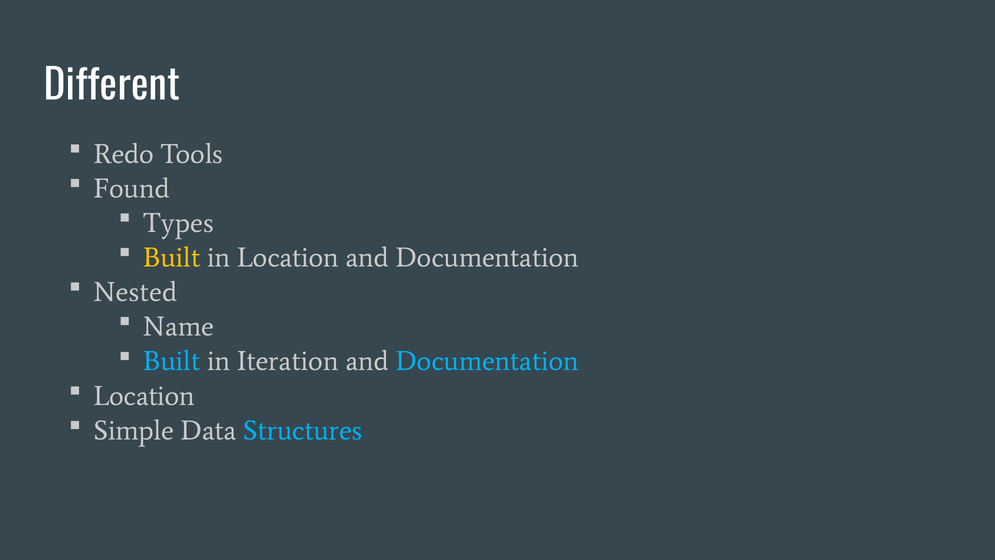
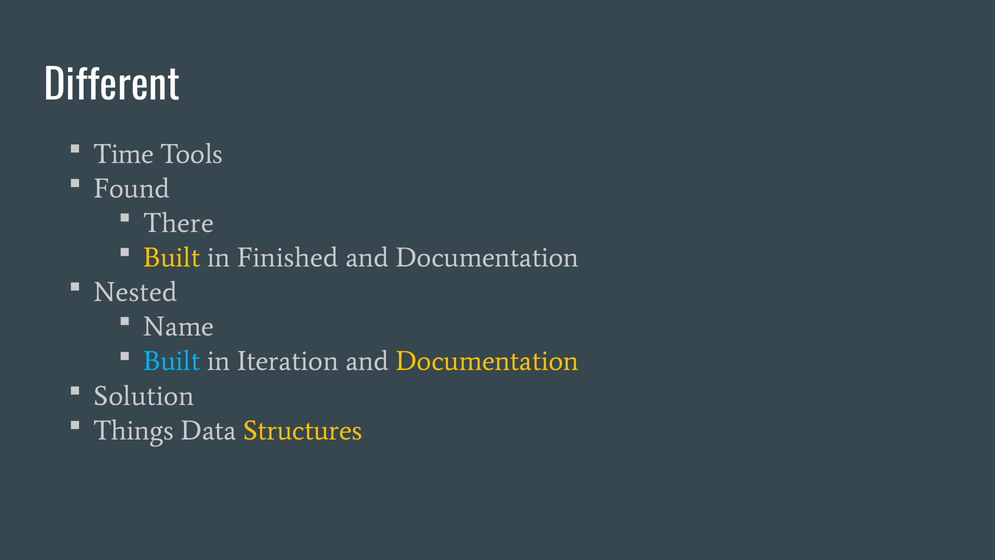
Redo: Redo -> Time
Types: Types -> There
in Location: Location -> Finished
Documentation at (487, 361) colour: light blue -> yellow
Location at (144, 396): Location -> Solution
Simple: Simple -> Things
Structures colour: light blue -> yellow
